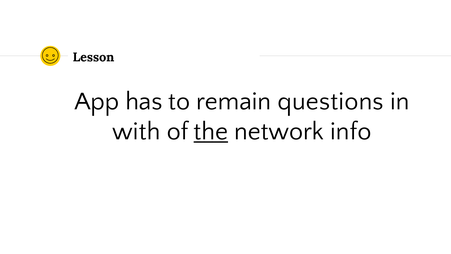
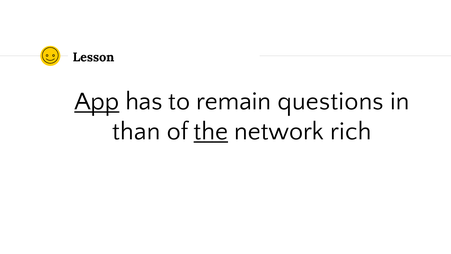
App underline: none -> present
with: with -> than
info: info -> rich
